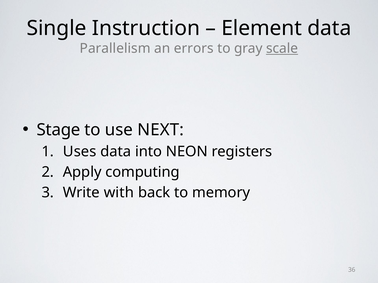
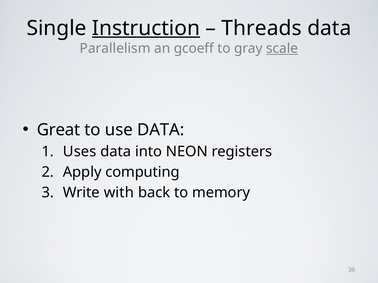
Instruction underline: none -> present
Element: Element -> Threads
errors: errors -> gcoeff
Stage: Stage -> Great
use NEXT: NEXT -> DATA
